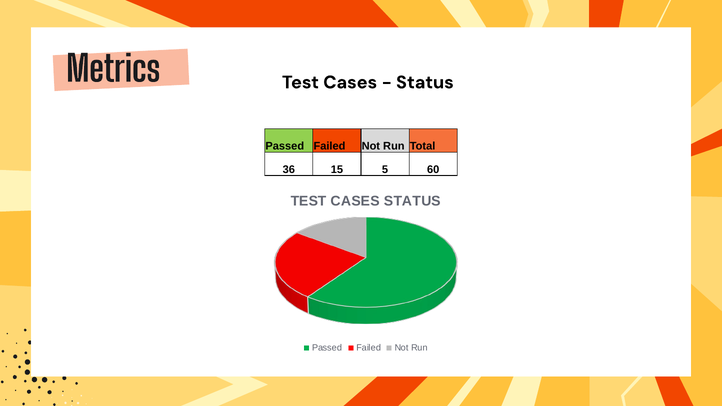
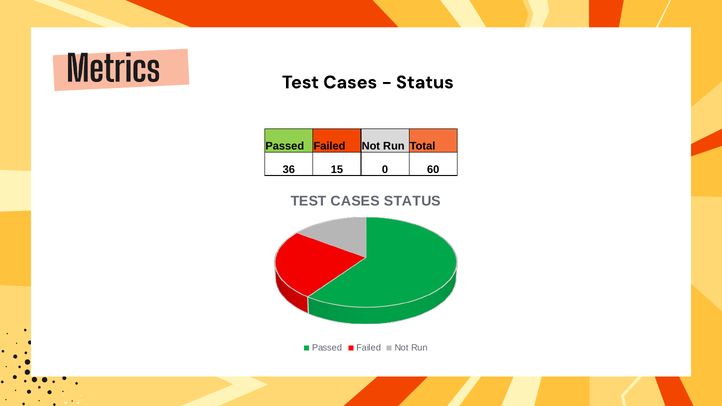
5: 5 -> 0
